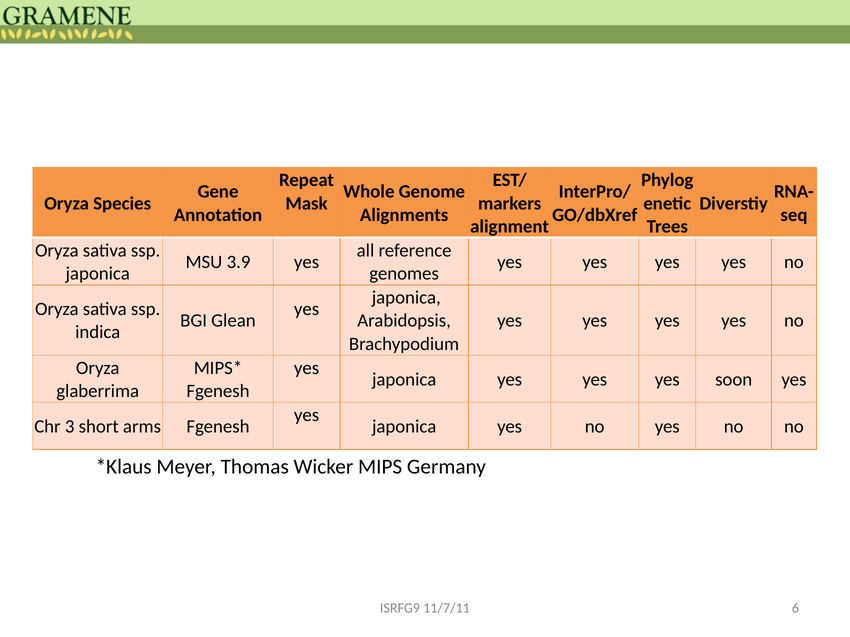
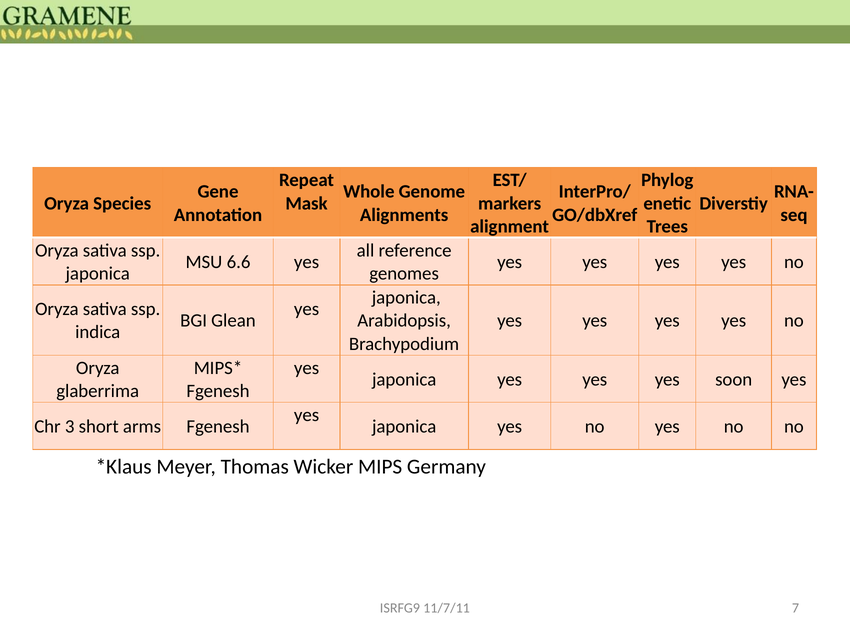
3.9: 3.9 -> 6.6
6: 6 -> 7
